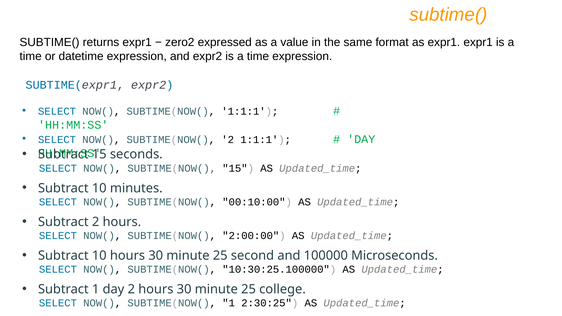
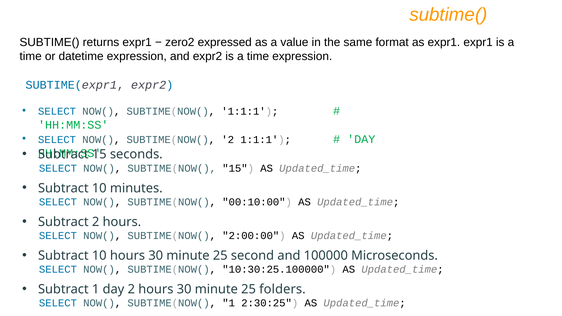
college: college -> folders
